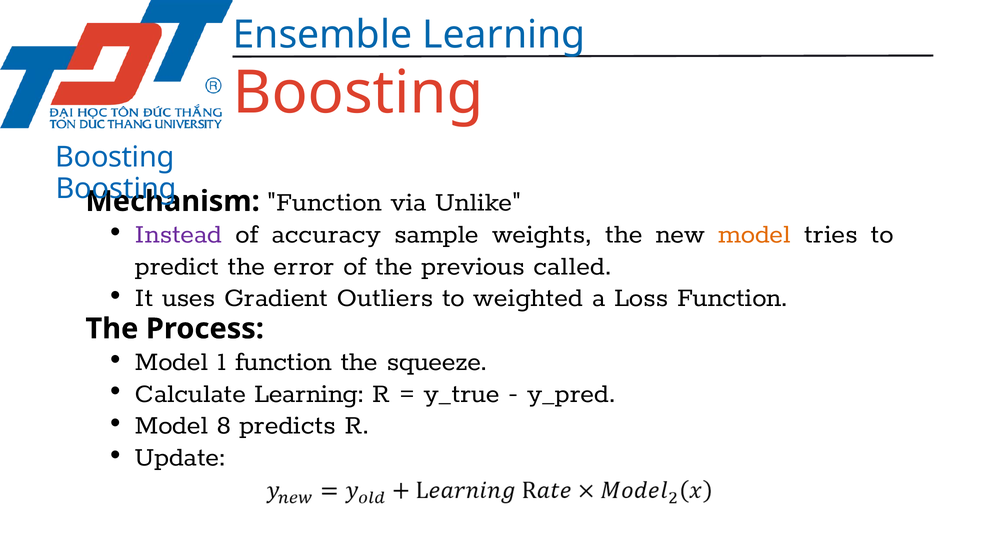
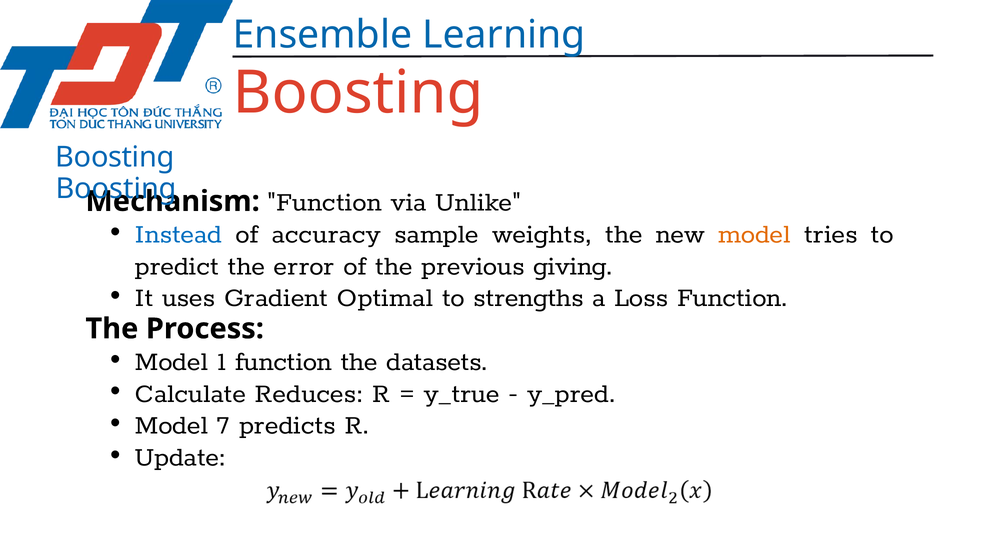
Instead colour: purple -> blue
called: called -> giving
Outliers: Outliers -> Optimal
weighted: weighted -> strengths
squeeze: squeeze -> datasets
Calculate Learning: Learning -> Reduces
8: 8 -> 7
